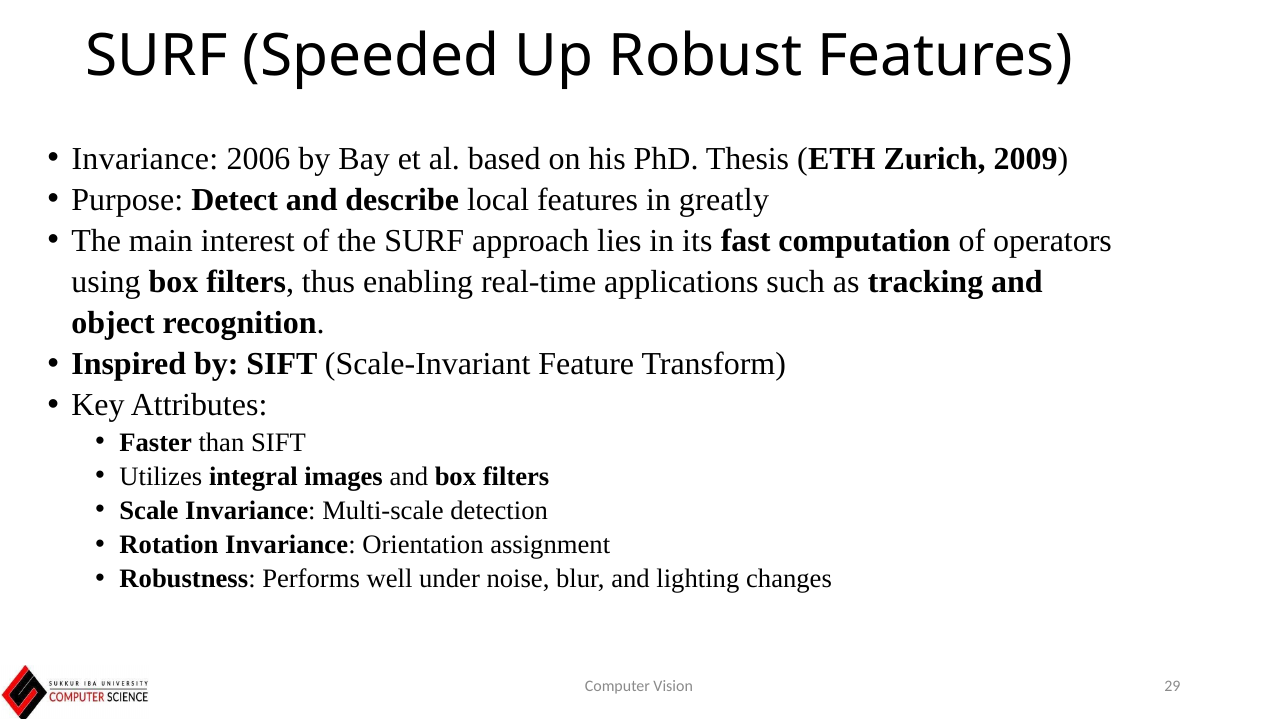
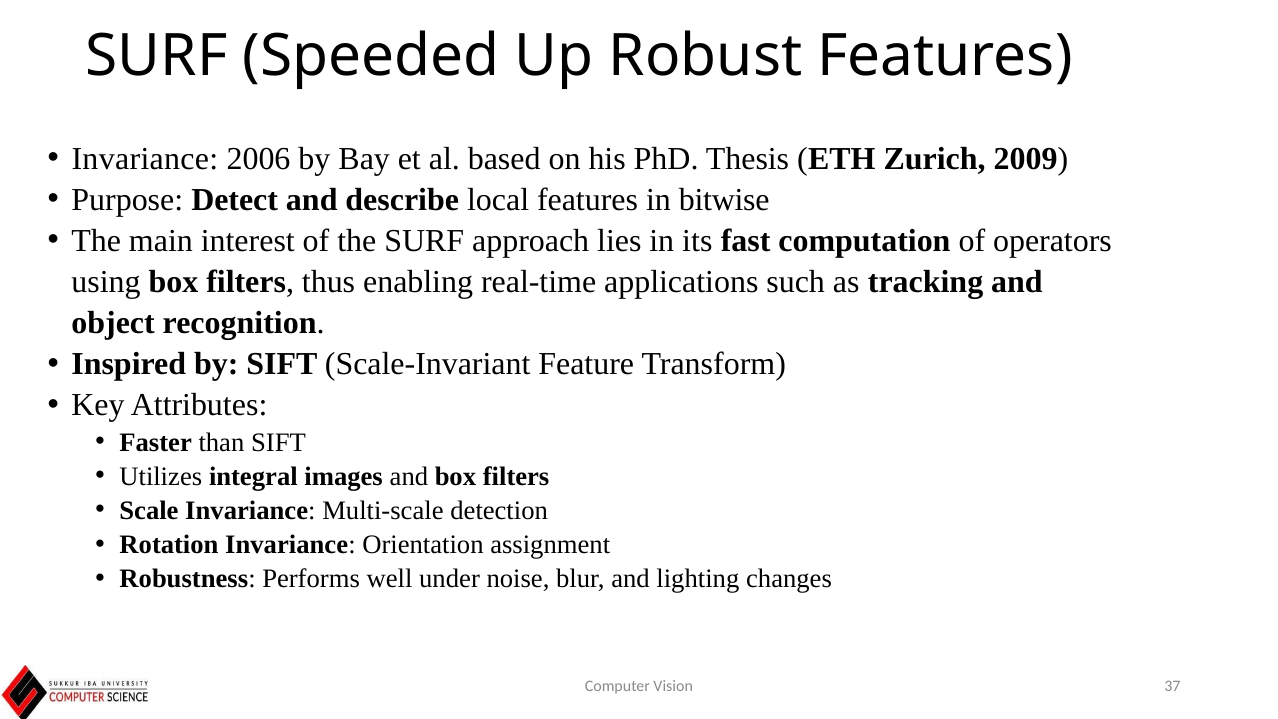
greatly: greatly -> bitwise
29: 29 -> 37
